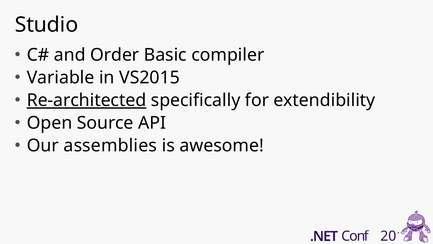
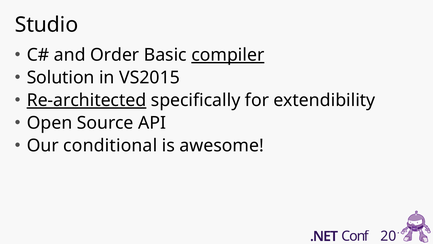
compiler underline: none -> present
Variable: Variable -> Solution
assemblies: assemblies -> conditional
